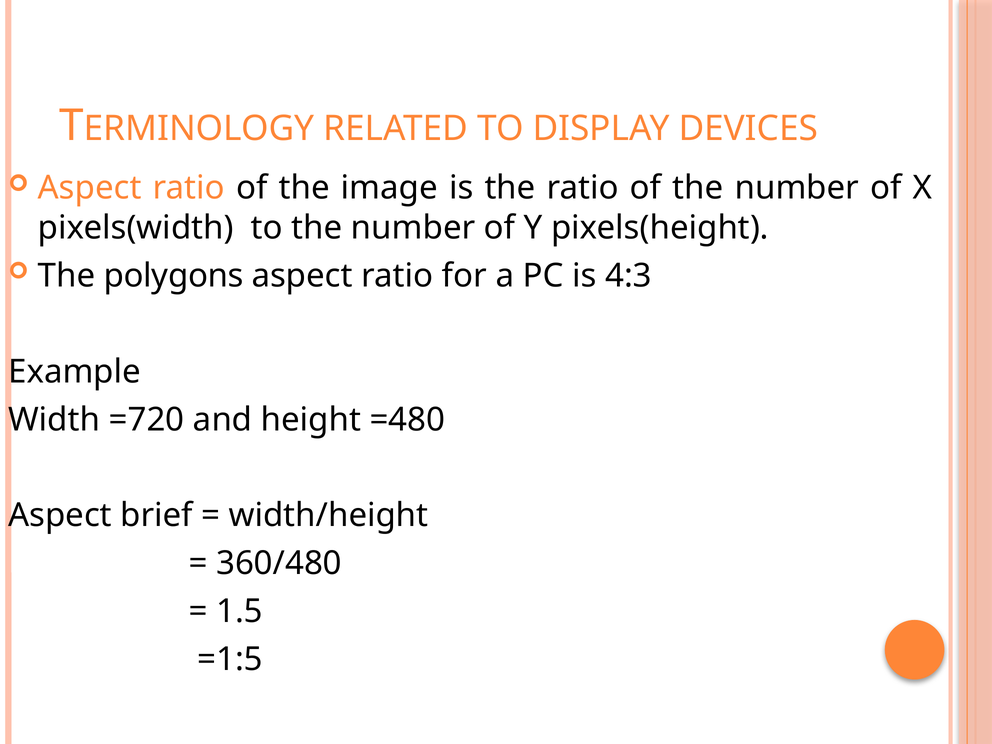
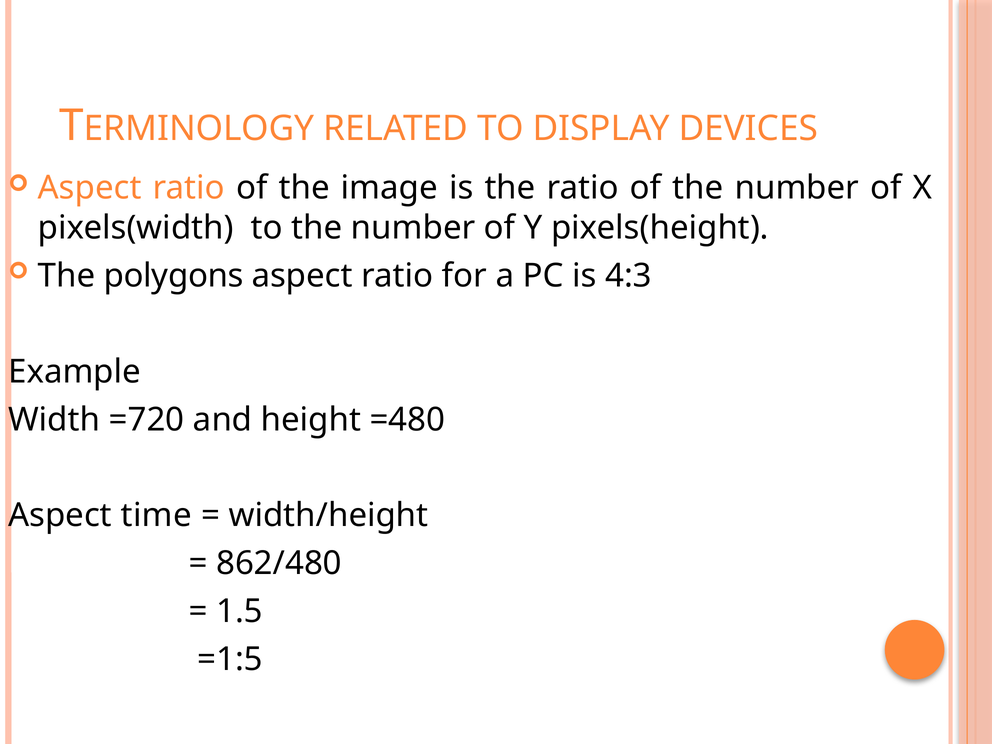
brief: brief -> time
360/480: 360/480 -> 862/480
